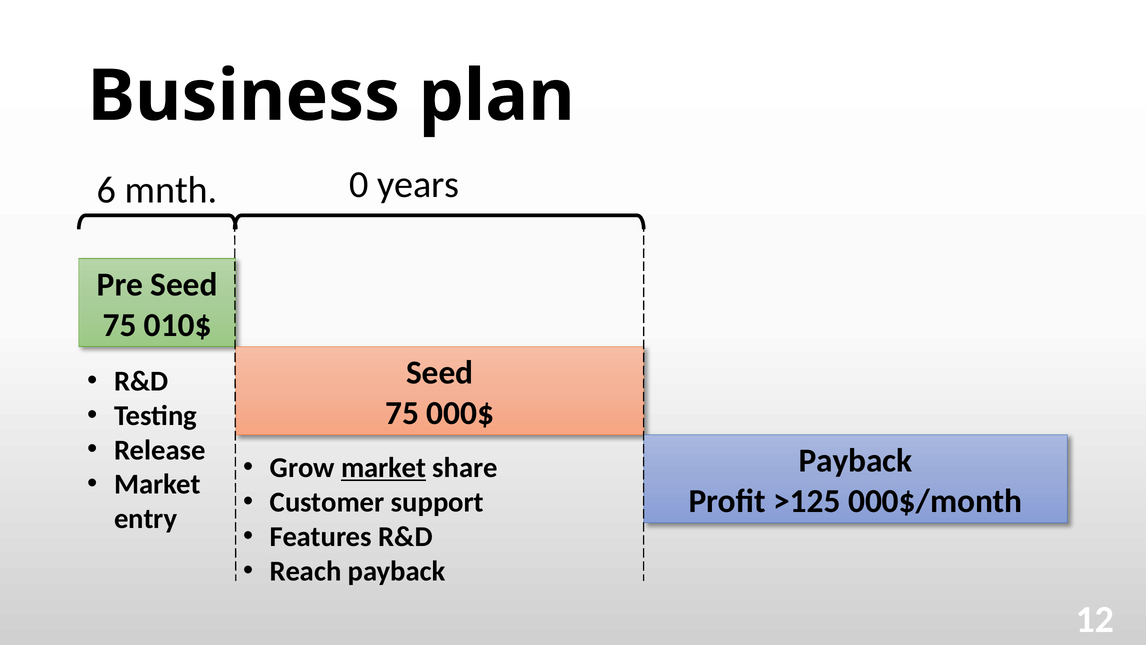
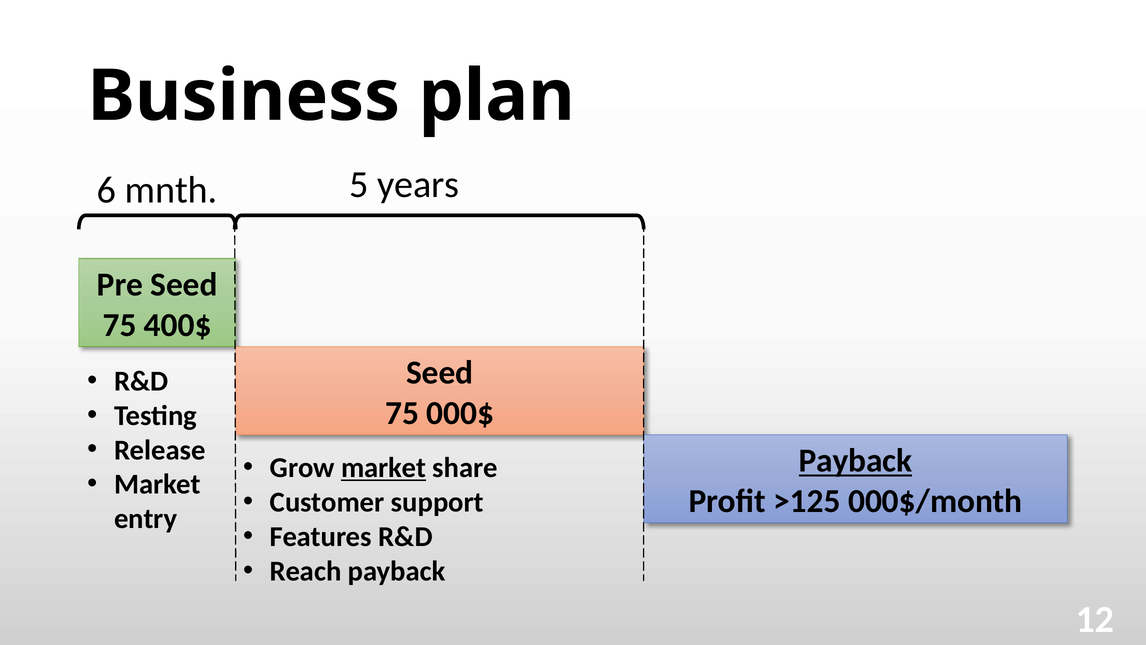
0: 0 -> 5
010$: 010$ -> 400$
Payback at (856, 461) underline: none -> present
